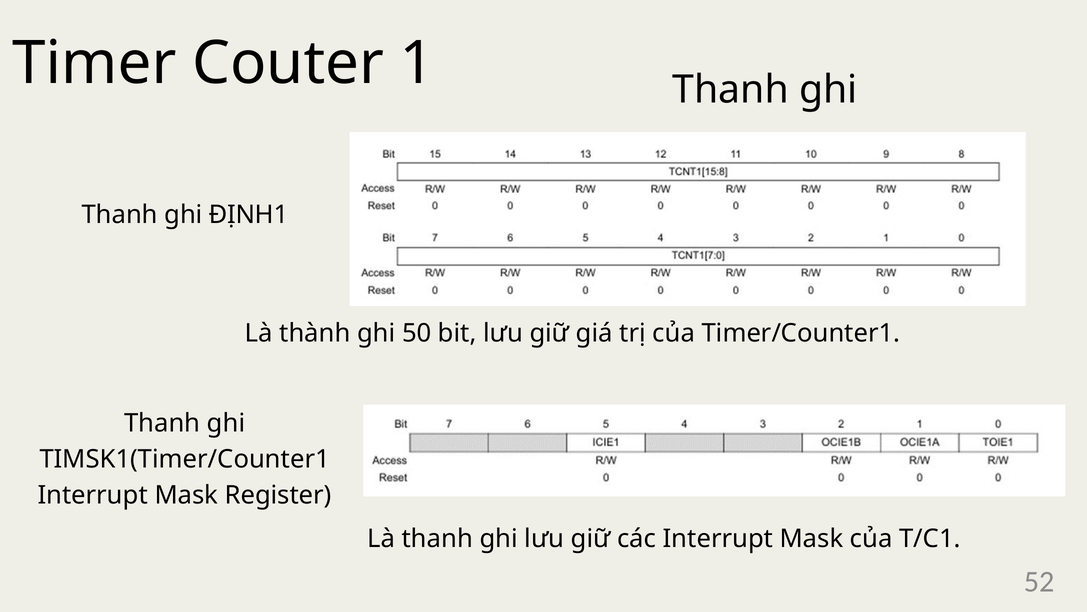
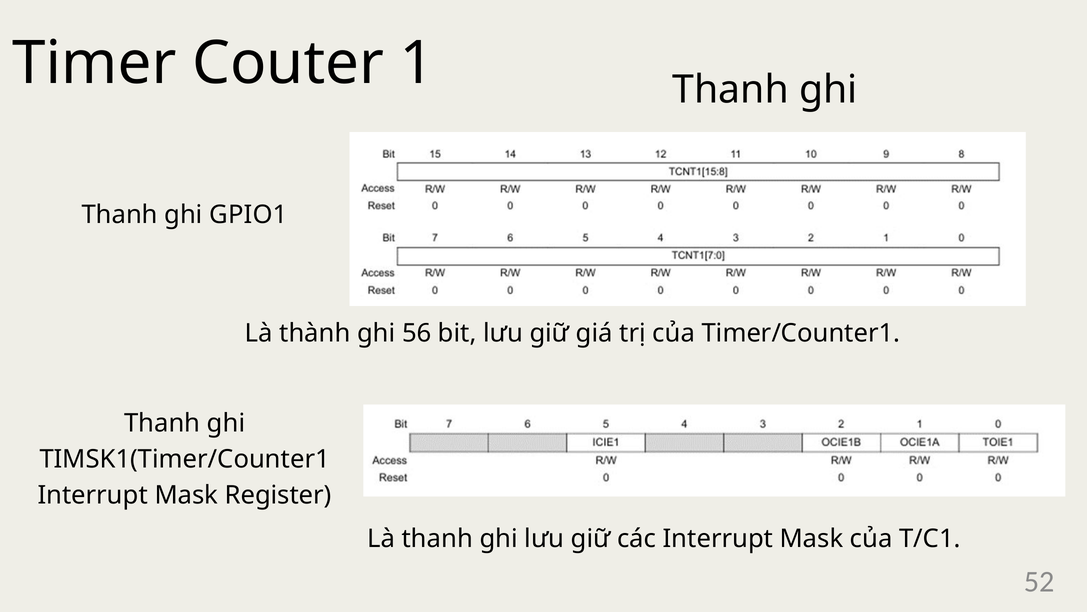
ĐỊNH1: ĐỊNH1 -> GPIO1
50: 50 -> 56
